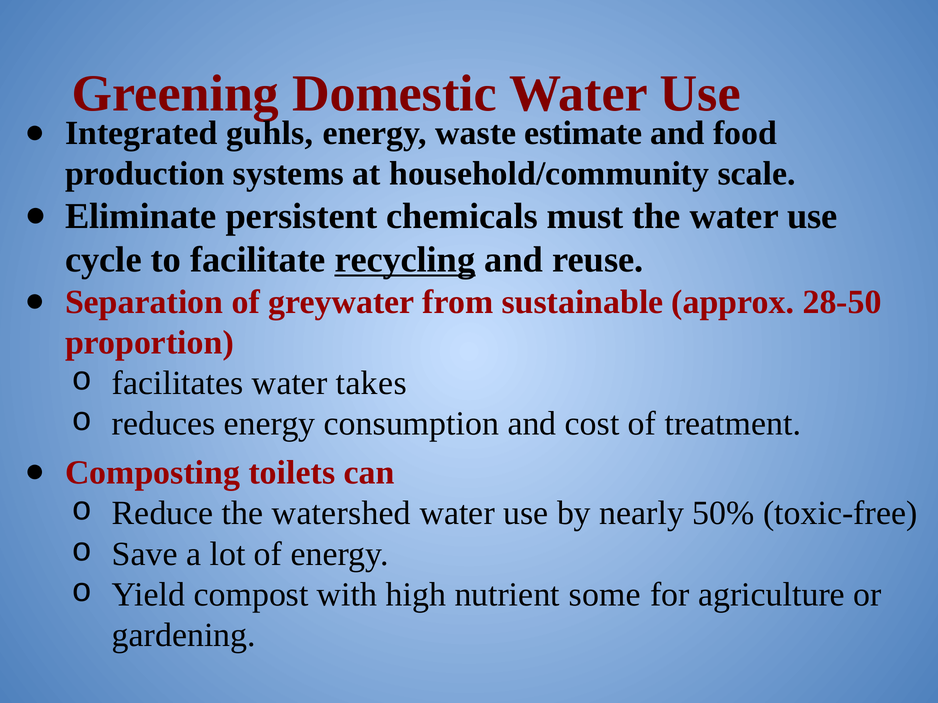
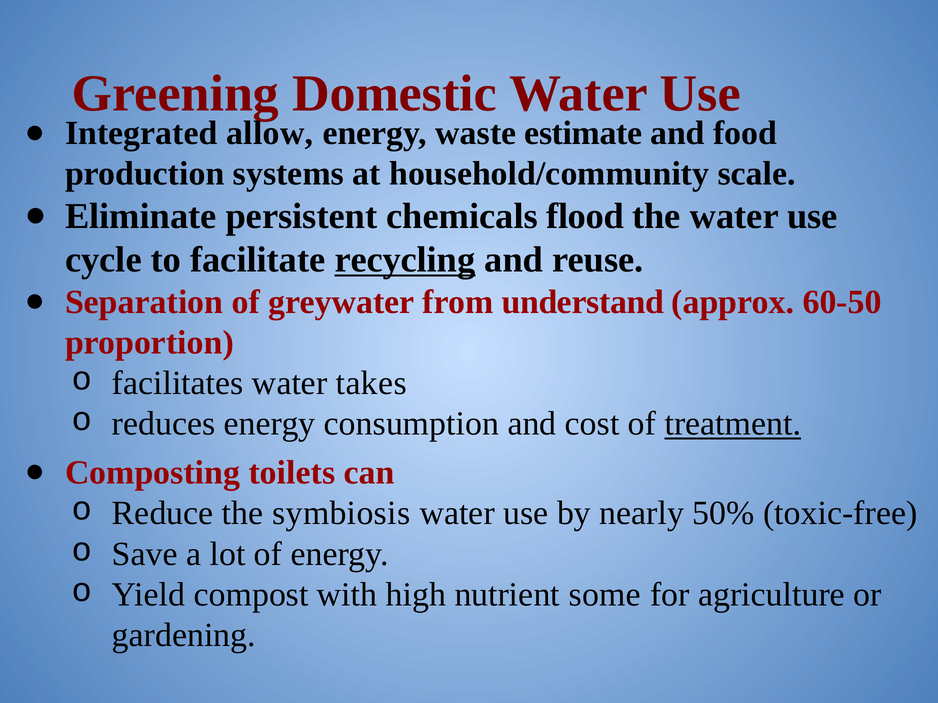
guhls: guhls -> allow
must: must -> flood
sustainable: sustainable -> understand
28-50: 28-50 -> 60-50
treatment underline: none -> present
watershed: watershed -> symbiosis
